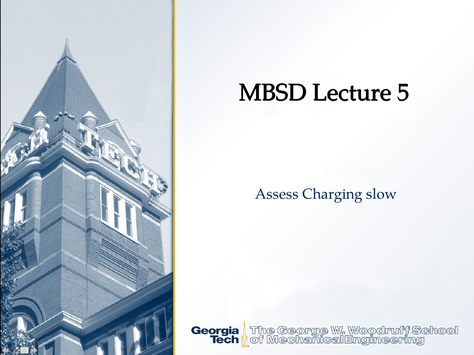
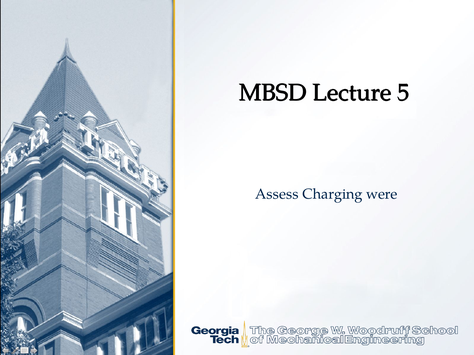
slow: slow -> were
